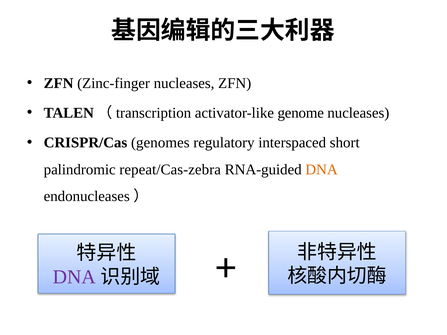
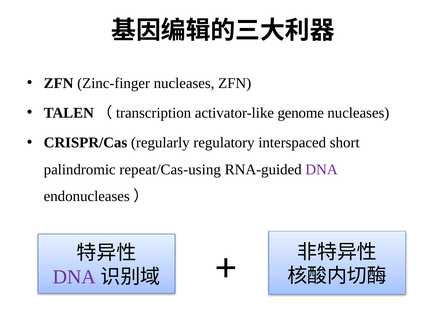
genomes: genomes -> regularly
repeat/Cas-zebra: repeat/Cas-zebra -> repeat/Cas-using
DNA at (322, 170) colour: orange -> purple
